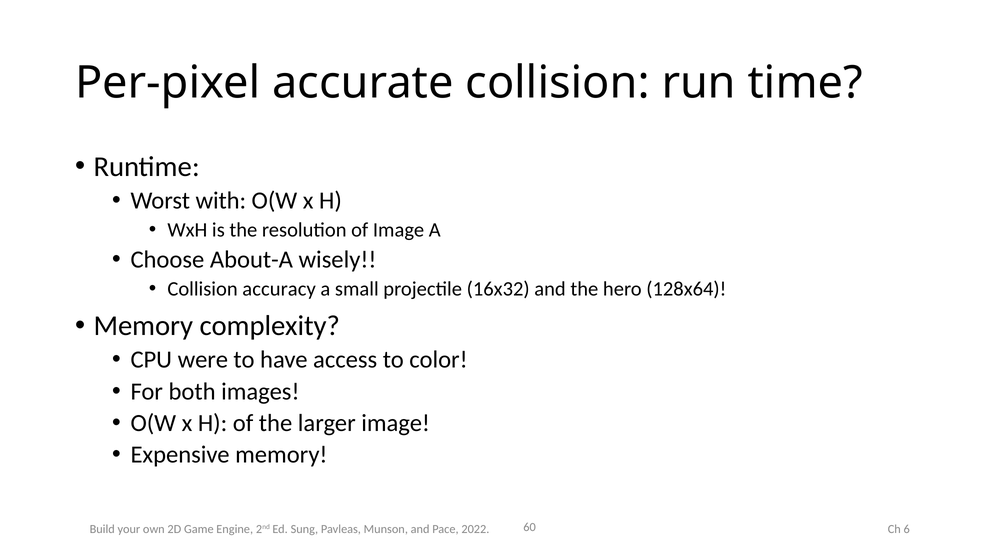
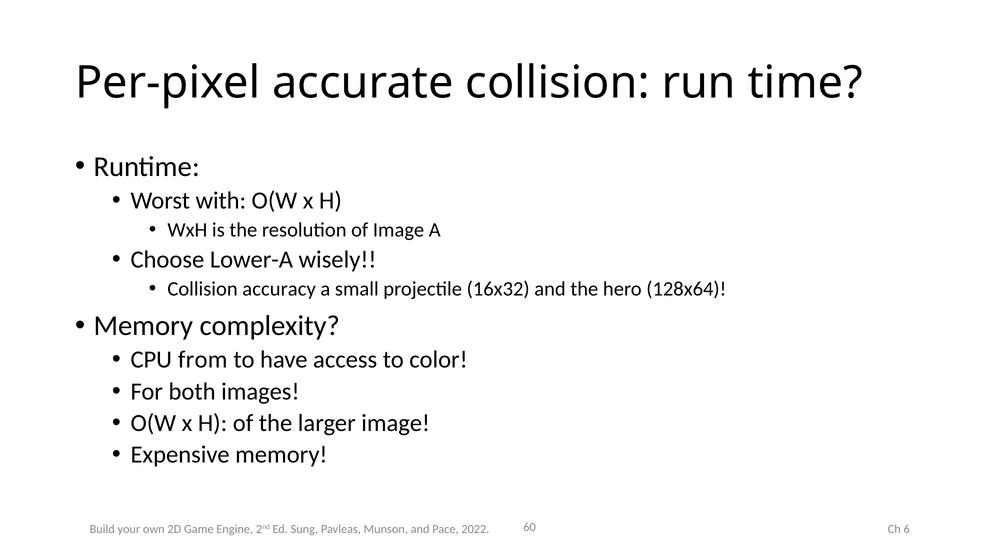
About-A: About-A -> Lower-A
were: were -> from
